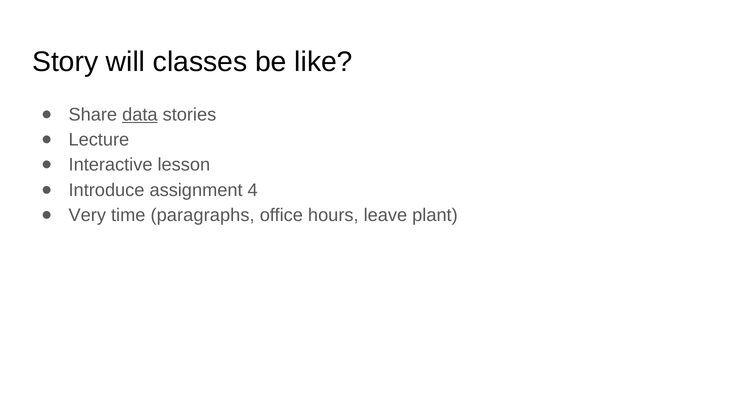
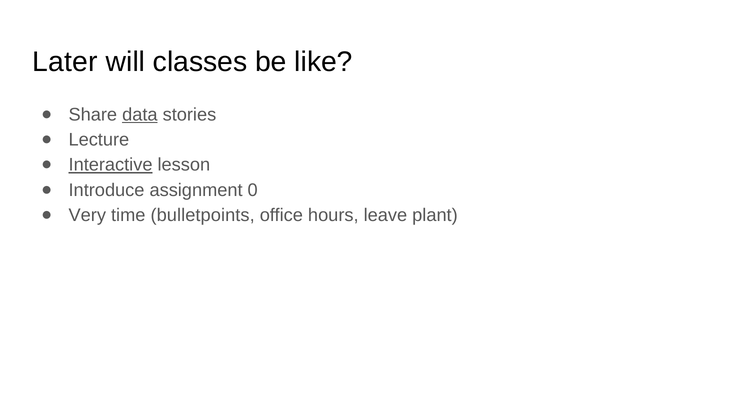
Story: Story -> Later
Interactive underline: none -> present
4: 4 -> 0
paragraphs: paragraphs -> bulletpoints
